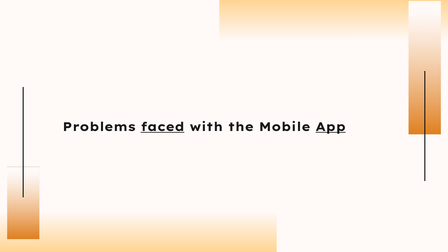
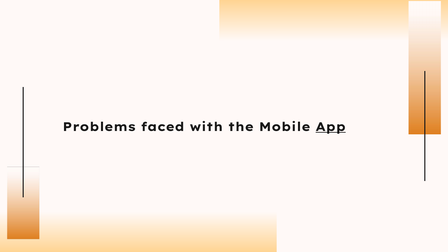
faced underline: present -> none
